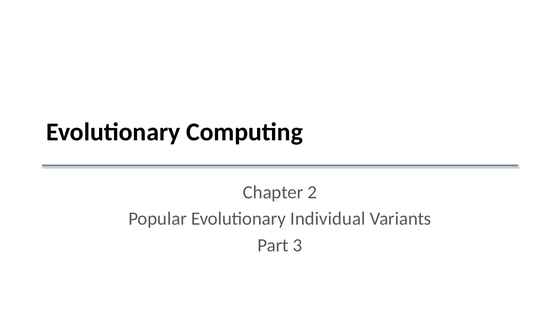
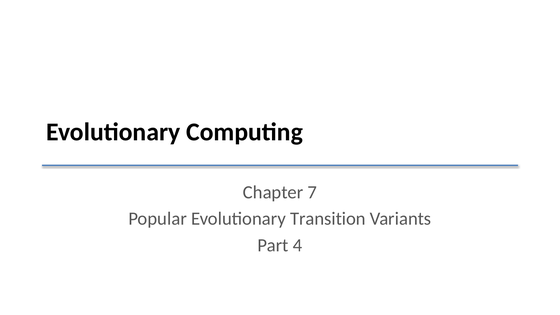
2: 2 -> 7
Individual: Individual -> Transition
3: 3 -> 4
